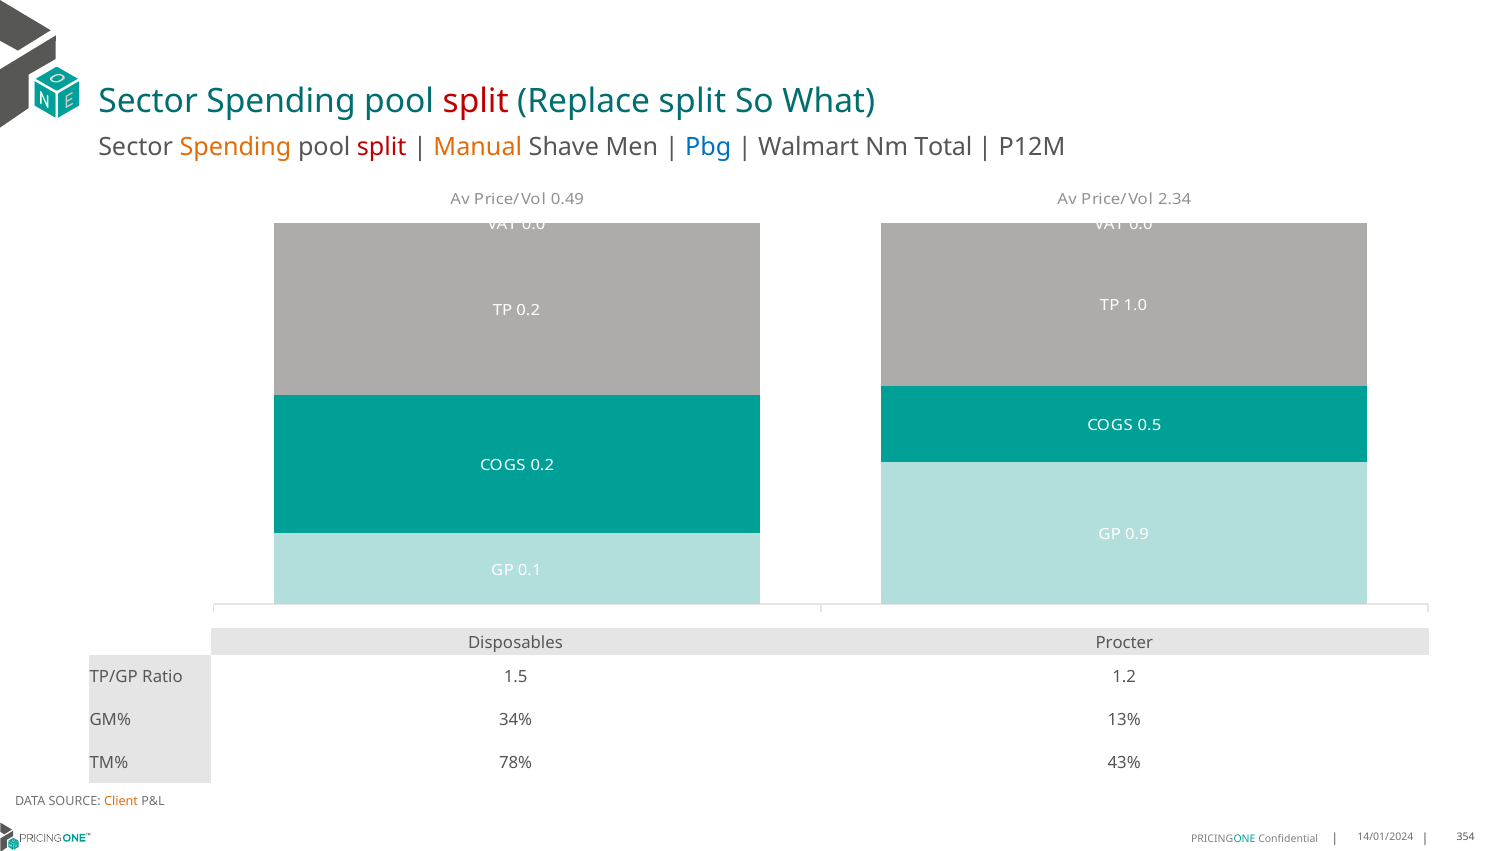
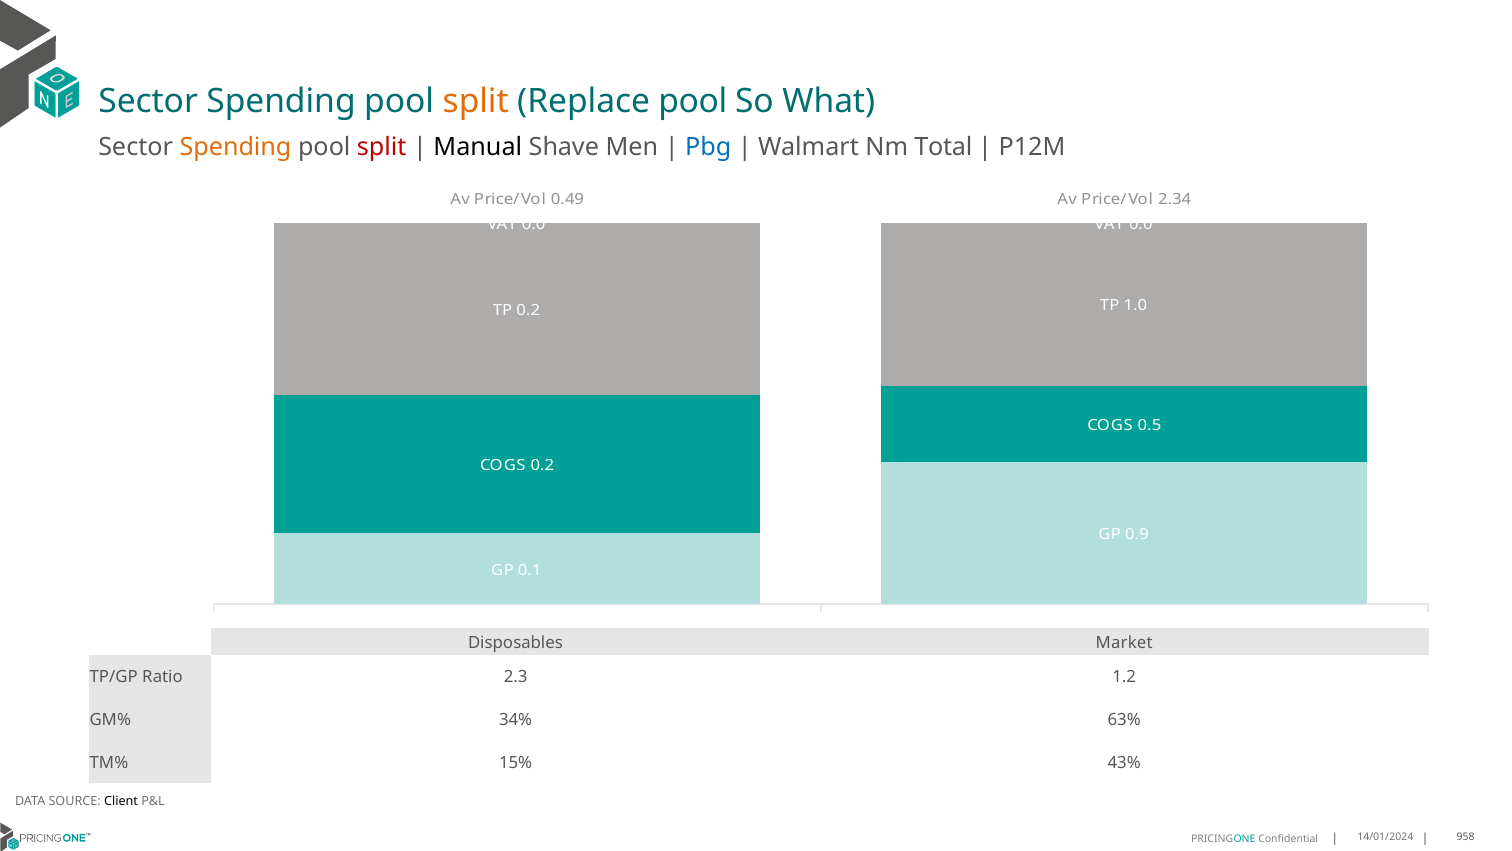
split at (476, 102) colour: red -> orange
Replace split: split -> pool
Manual colour: orange -> black
Procter: Procter -> Market
1.5: 1.5 -> 2.3
13%: 13% -> 63%
78%: 78% -> 15%
Client colour: orange -> black
354: 354 -> 958
